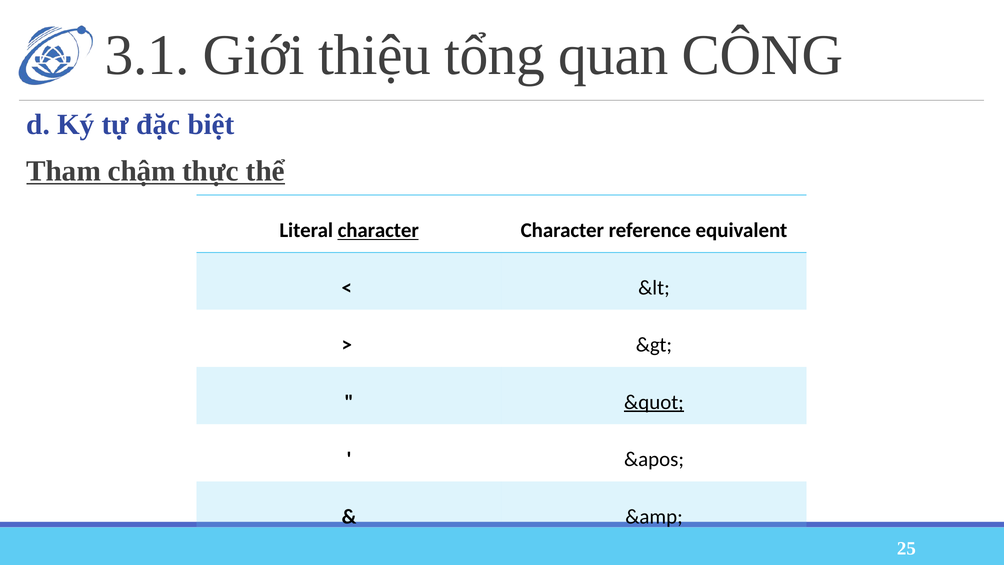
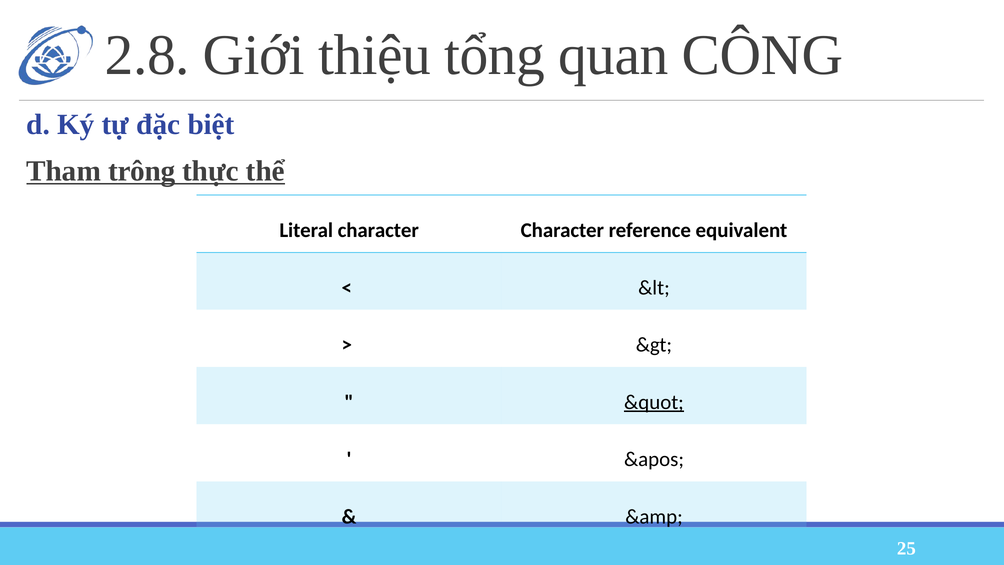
3.1: 3.1 -> 2.8
chậm: chậm -> trông
character at (378, 230) underline: present -> none
